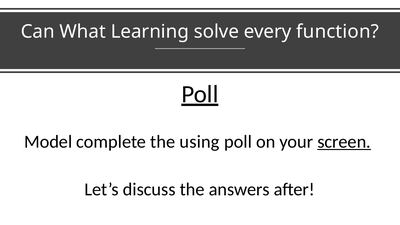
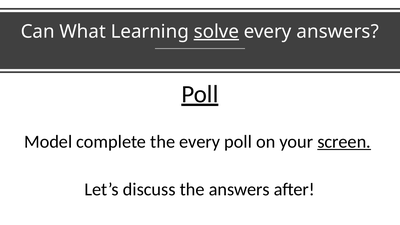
solve underline: none -> present
every function: function -> answers
the using: using -> every
